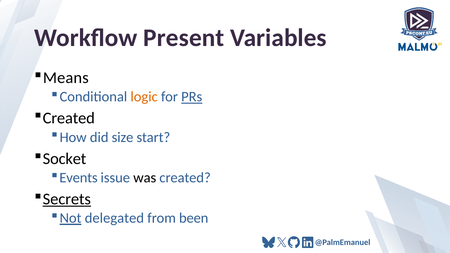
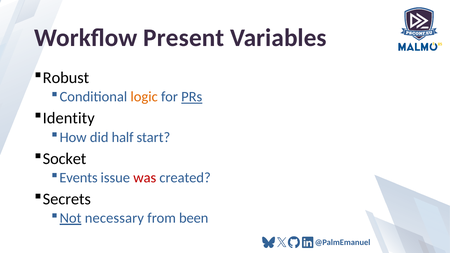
Means: Means -> Robust
Created at (69, 118): Created -> Identity
size: size -> half
was colour: black -> red
Secrets underline: present -> none
delegated: delegated -> necessary
